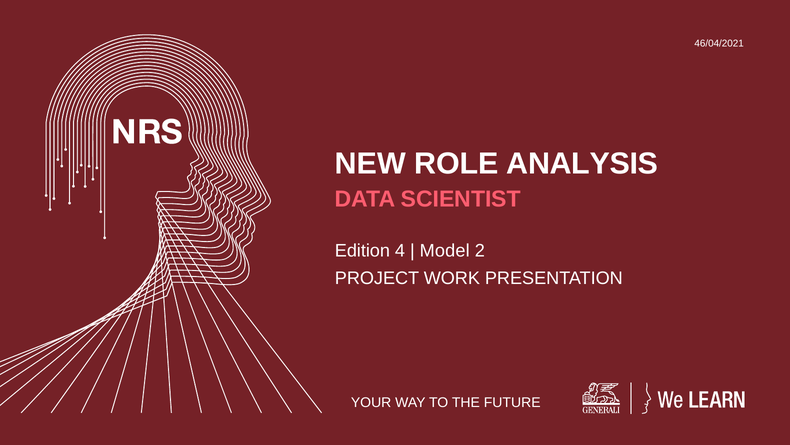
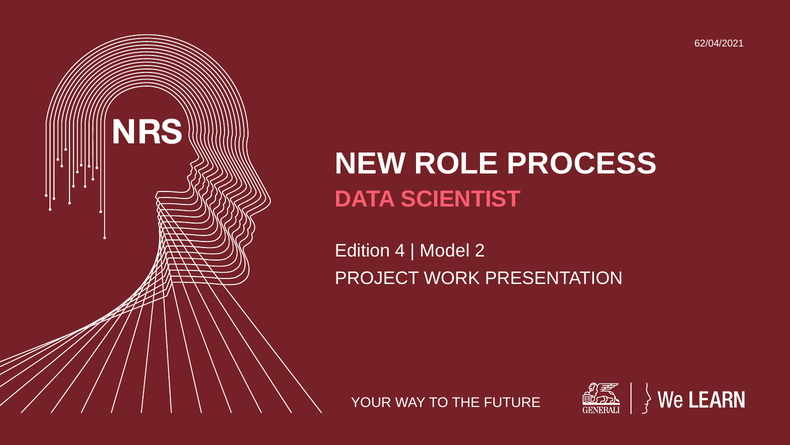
46/04/2021: 46/04/2021 -> 62/04/2021
ANALYSIS: ANALYSIS -> PROCESS
